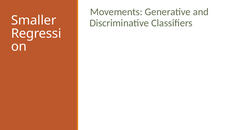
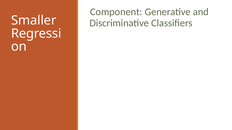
Movements: Movements -> Component
